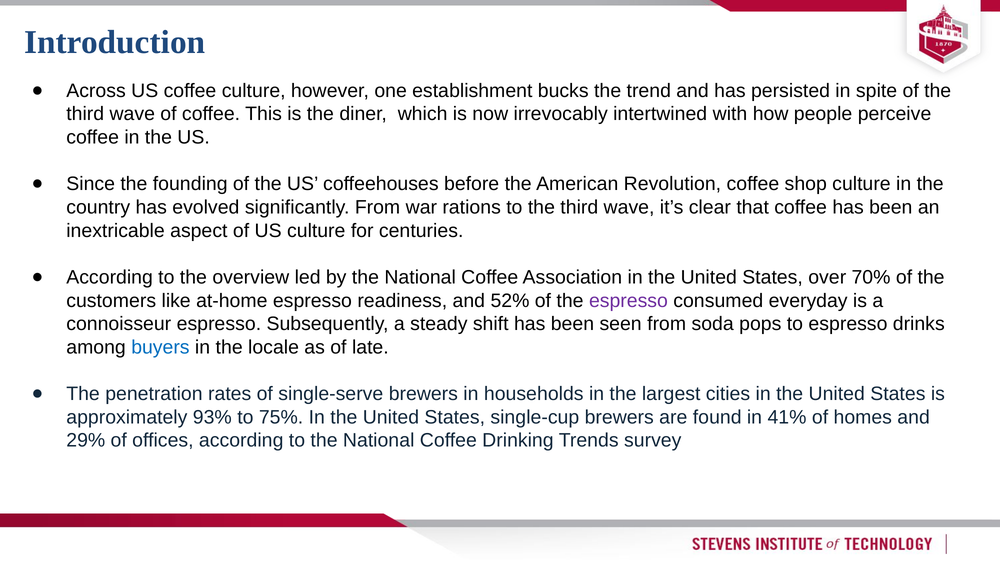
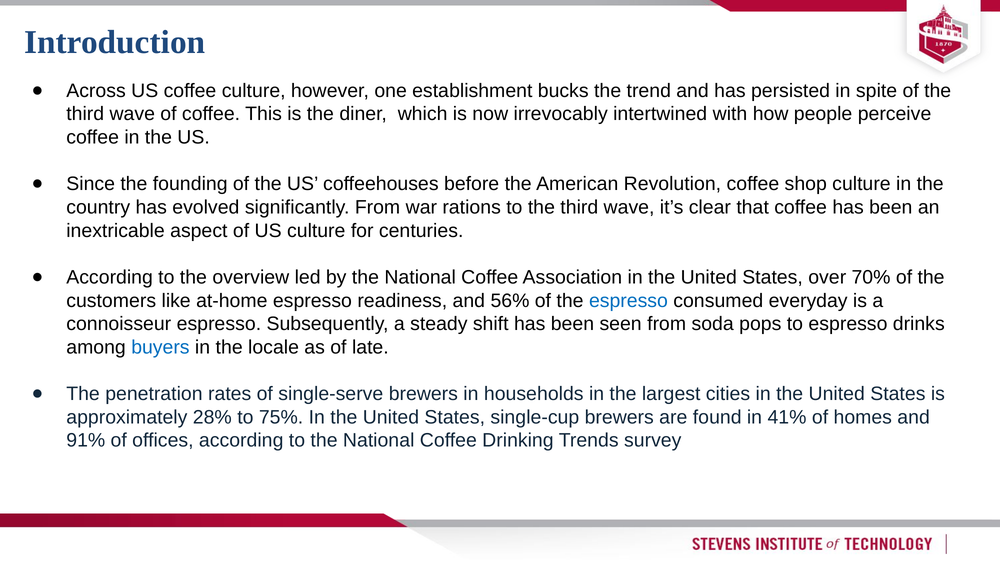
52%: 52% -> 56%
espresso at (628, 301) colour: purple -> blue
93%: 93% -> 28%
29%: 29% -> 91%
